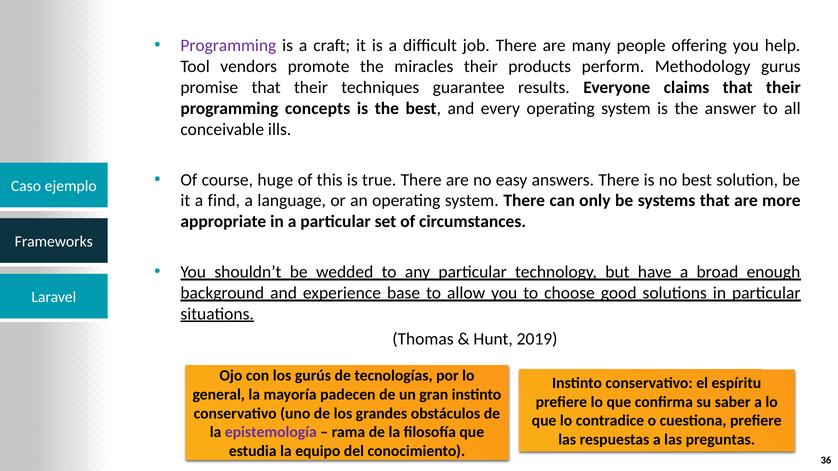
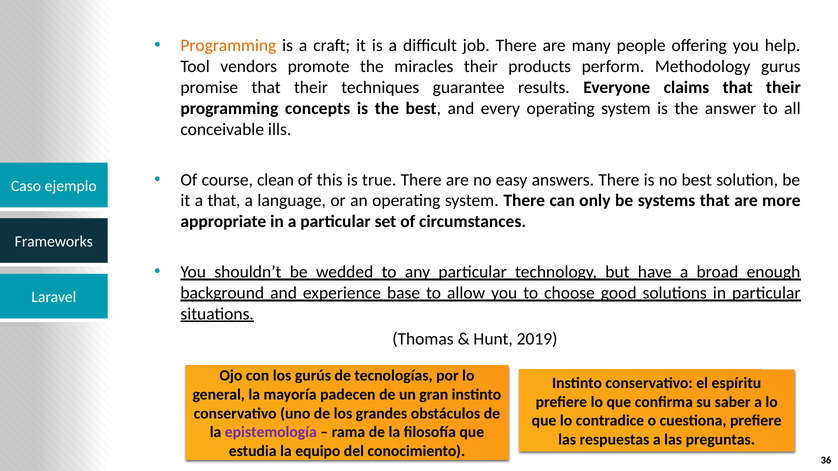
Programming at (228, 46) colour: purple -> orange
huge: huge -> clean
a find: find -> that
